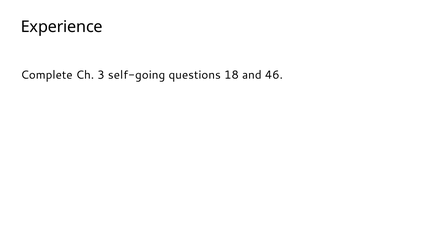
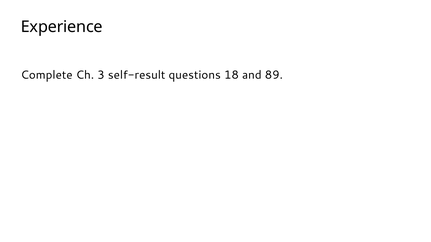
self-going: self-going -> self-result
46: 46 -> 89
